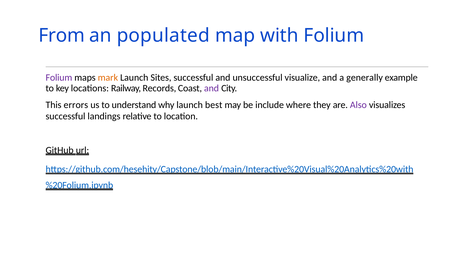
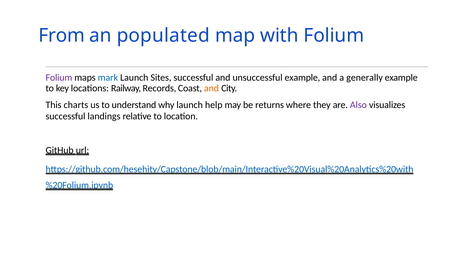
mark colour: orange -> blue
unsuccessful visualize: visualize -> example
and at (211, 88) colour: purple -> orange
errors: errors -> charts
best: best -> help
include: include -> returns
